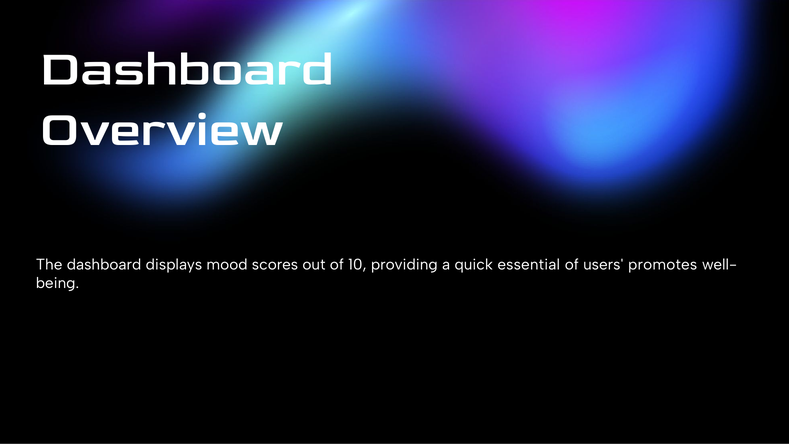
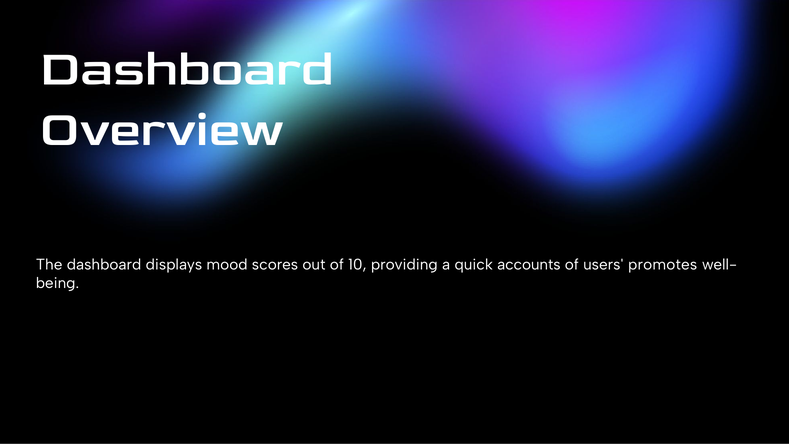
essential: essential -> accounts
